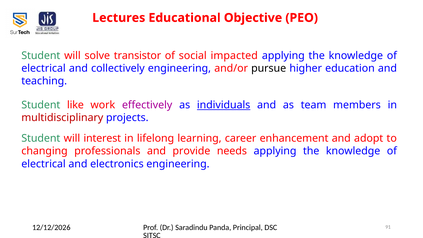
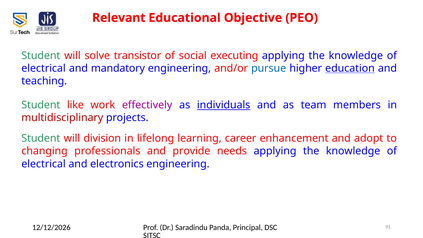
Lectures: Lectures -> Relevant
impacted: impacted -> executing
collectively: collectively -> mandatory
pursue colour: black -> blue
education underline: none -> present
interest: interest -> division
